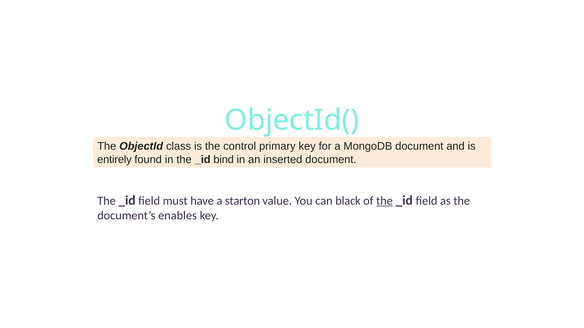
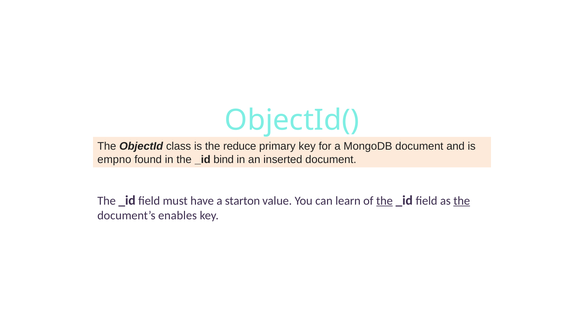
control: control -> reduce
entirely: entirely -> empno
black: black -> learn
the at (462, 201) underline: none -> present
